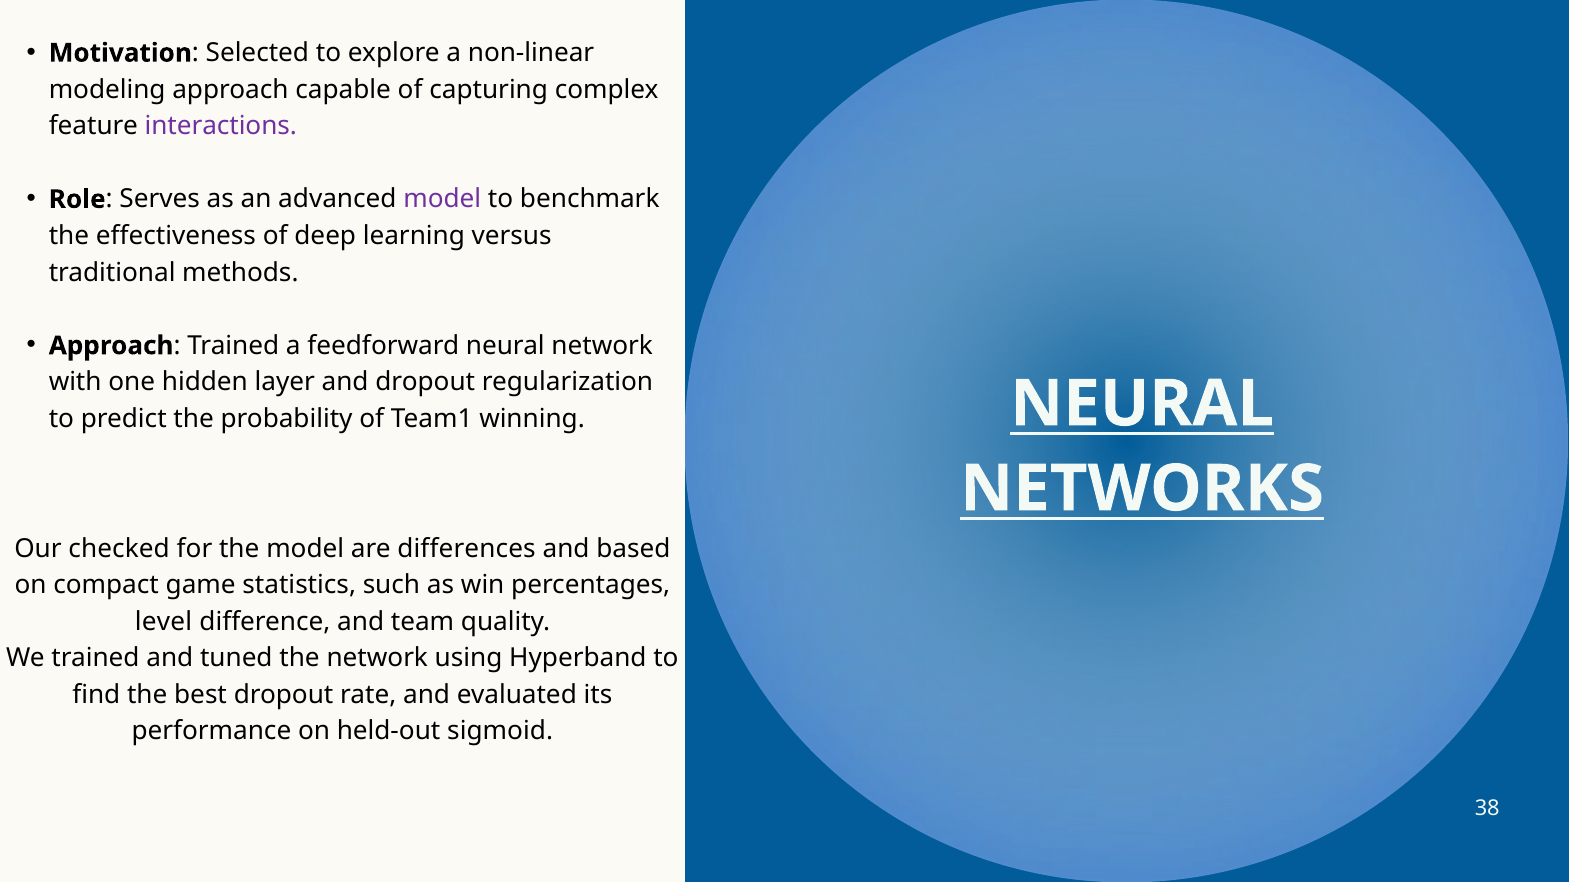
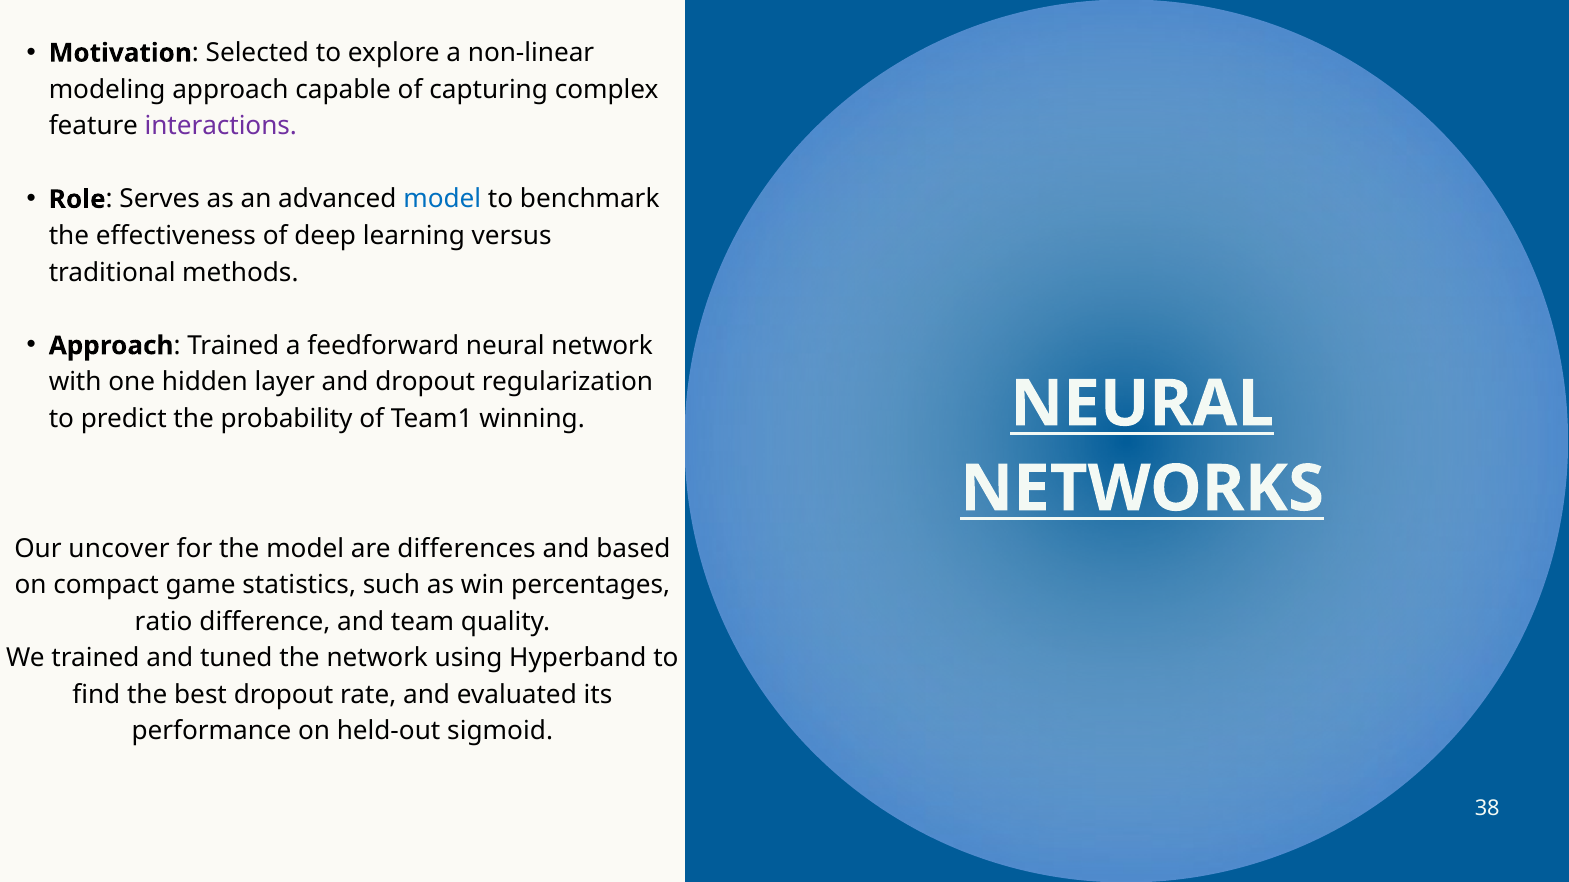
model at (442, 199) colour: purple -> blue
checked: checked -> uncover
level: level -> ratio
